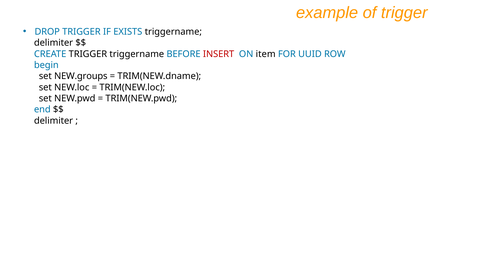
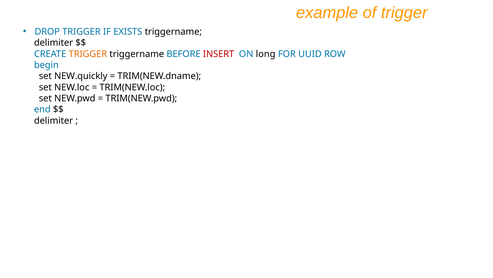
TRIGGER at (88, 54) colour: black -> orange
item: item -> long
NEW.groups: NEW.groups -> NEW.quickly
